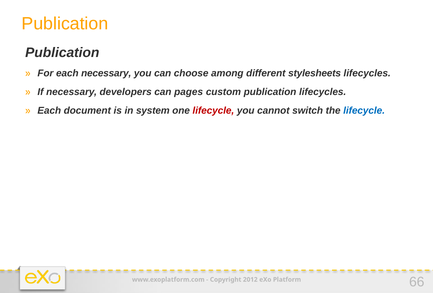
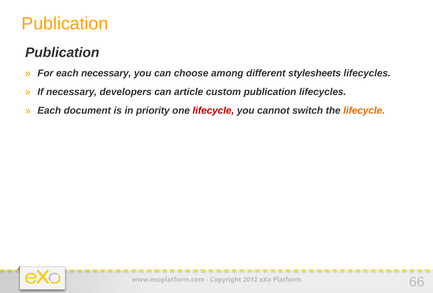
pages: pages -> article
system: system -> priority
lifecycle at (364, 111) colour: blue -> orange
